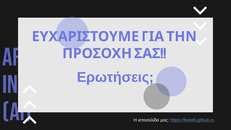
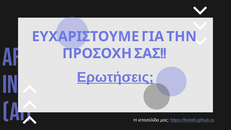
Ερωτήσεις underline: none -> present
